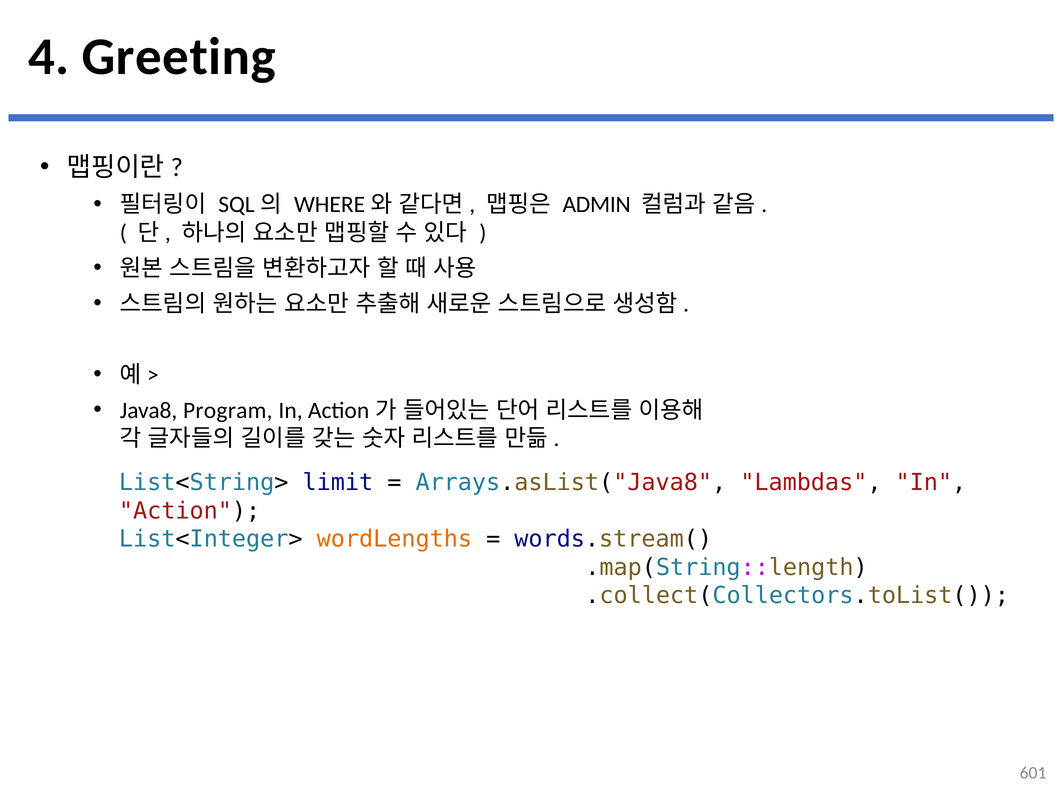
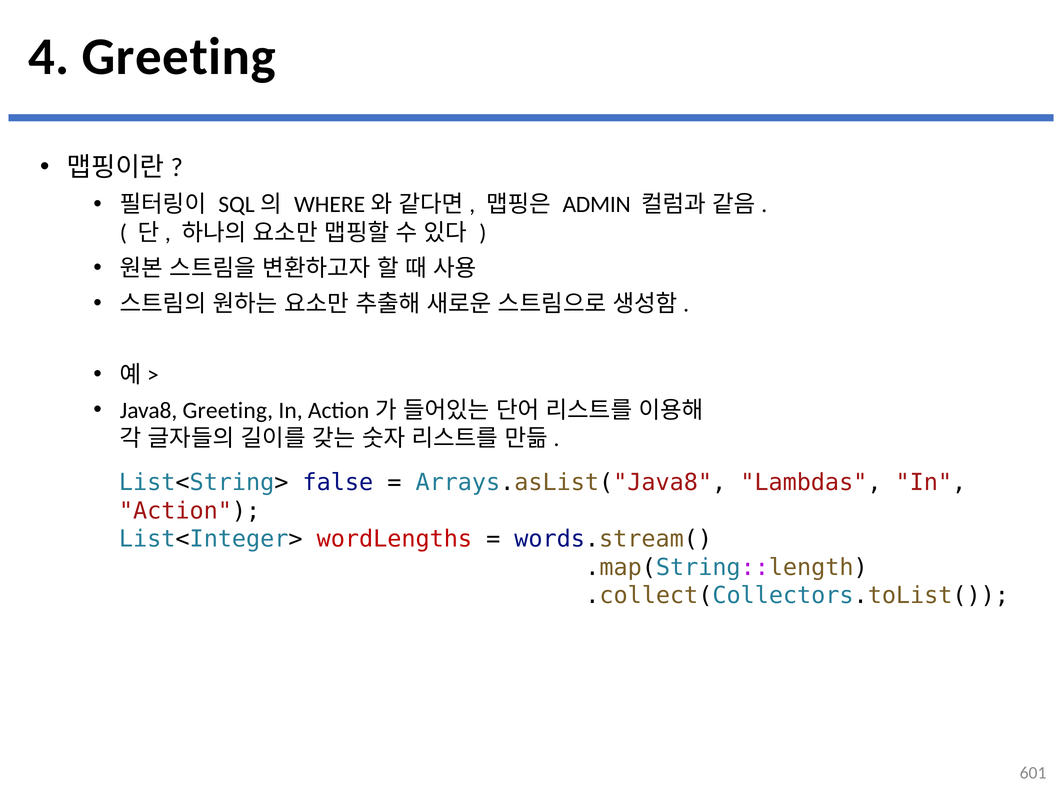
Java8 Program: Program -> Greeting
limit: limit -> false
wordLengths colour: orange -> red
